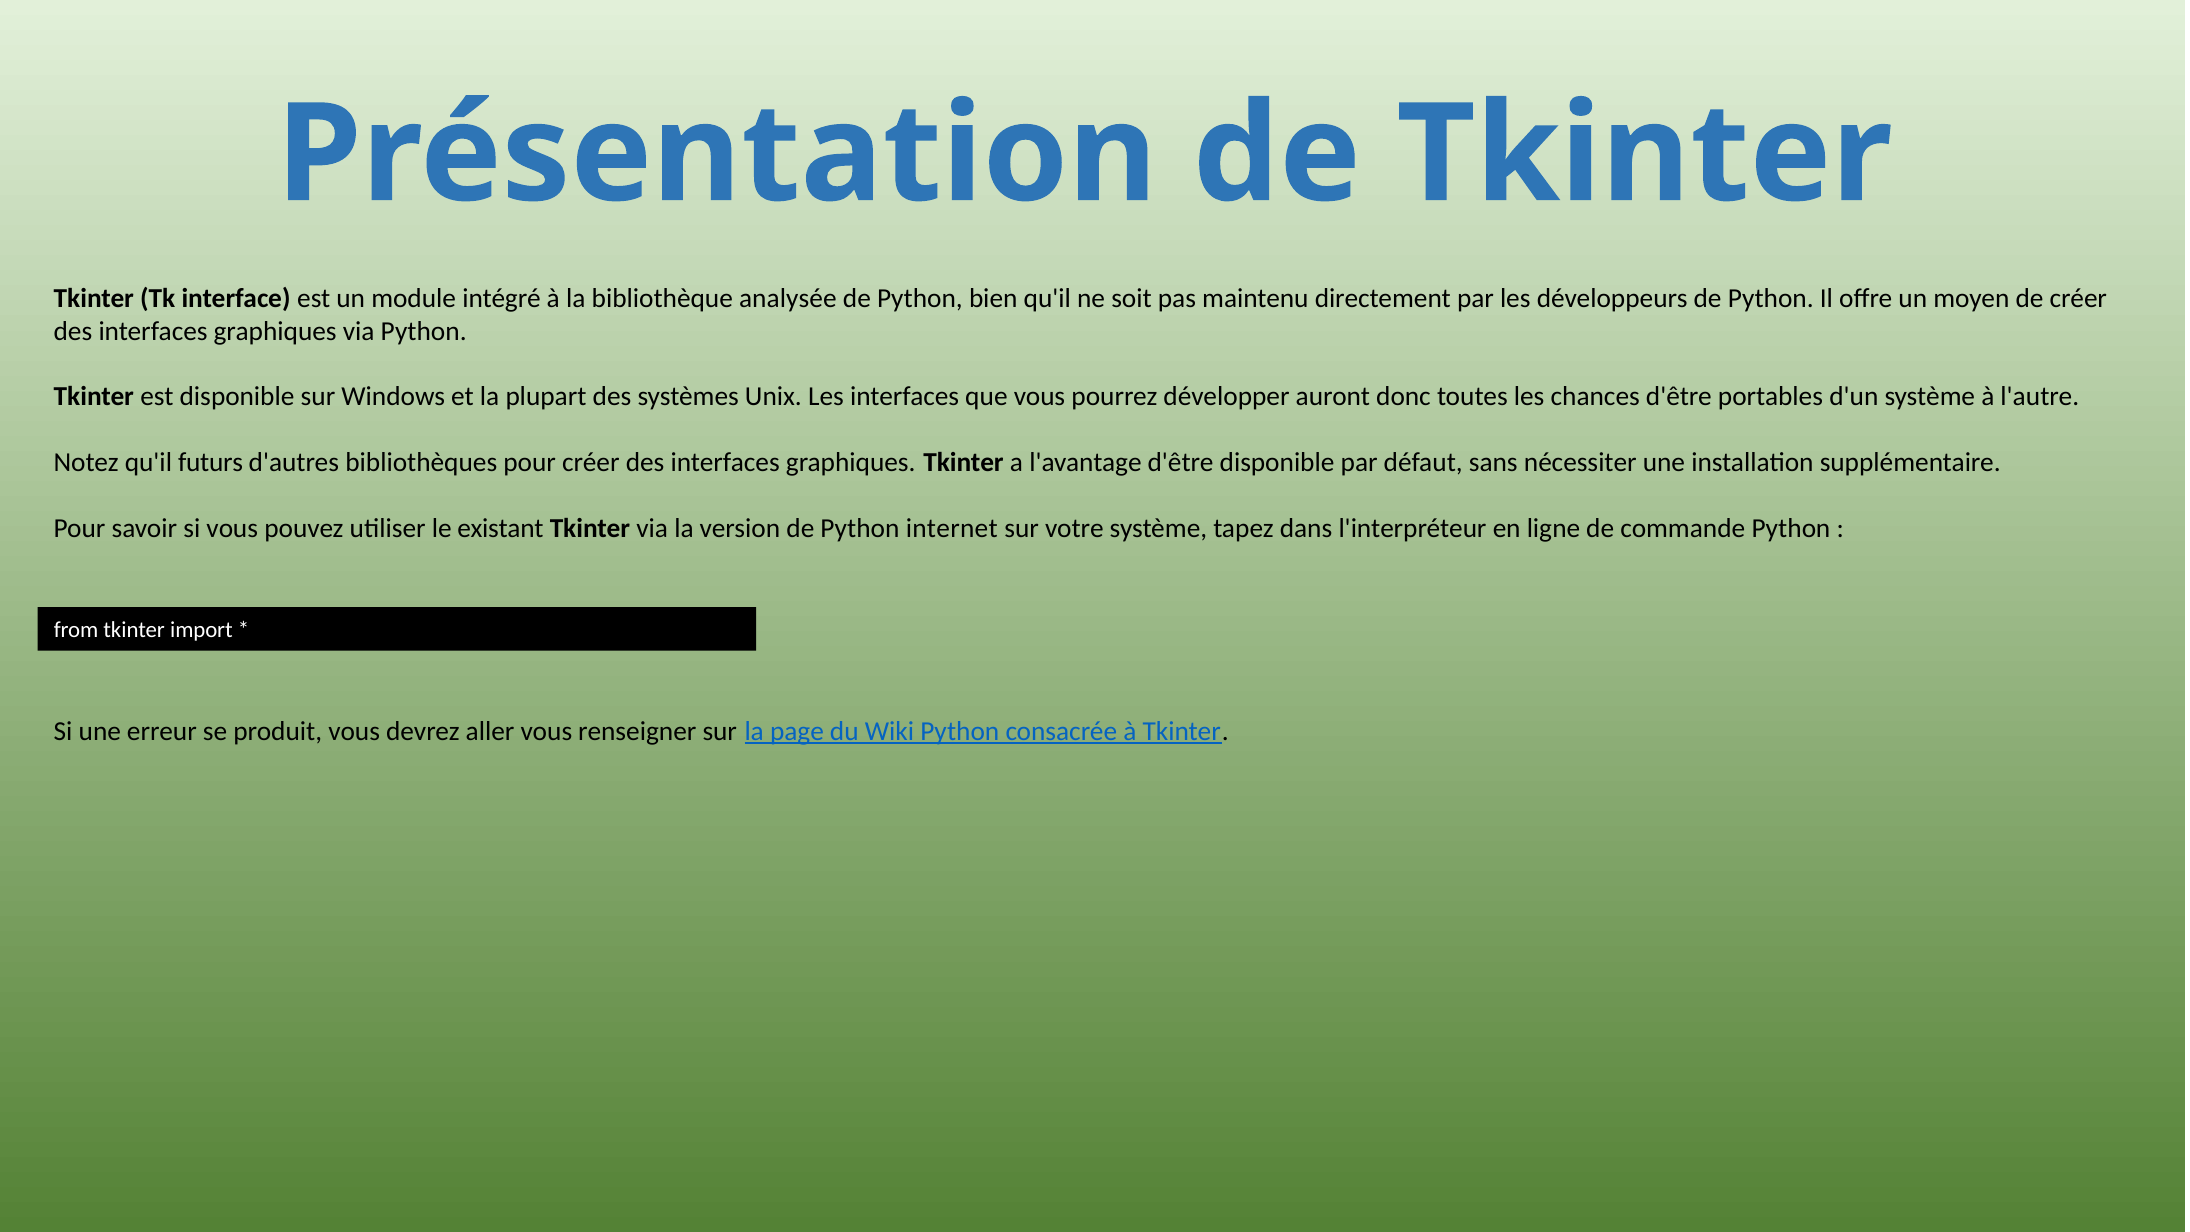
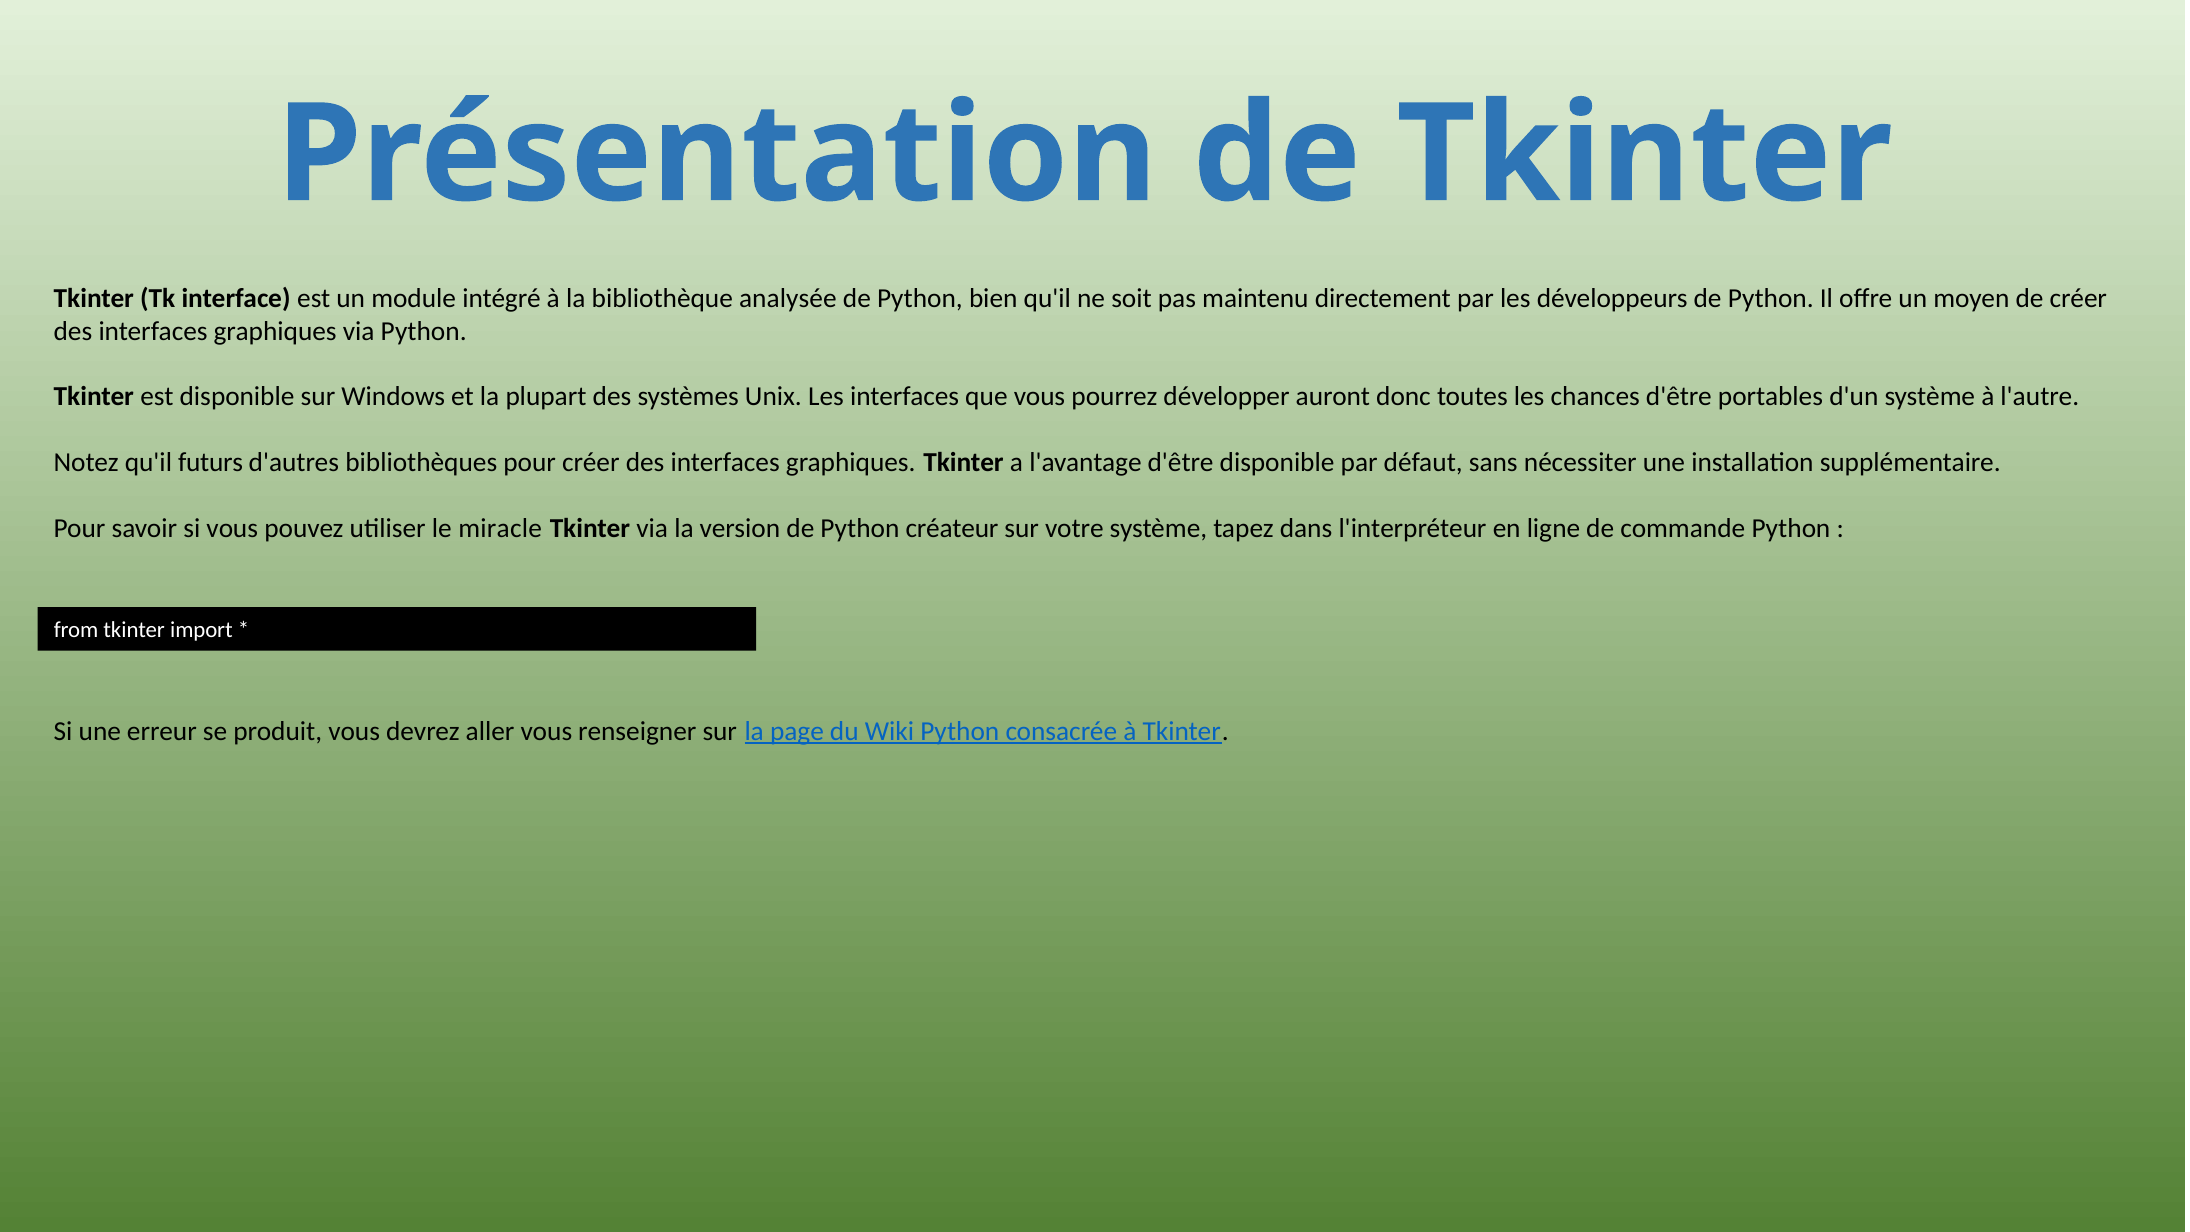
existant: existant -> miracle
internet: internet -> créateur
